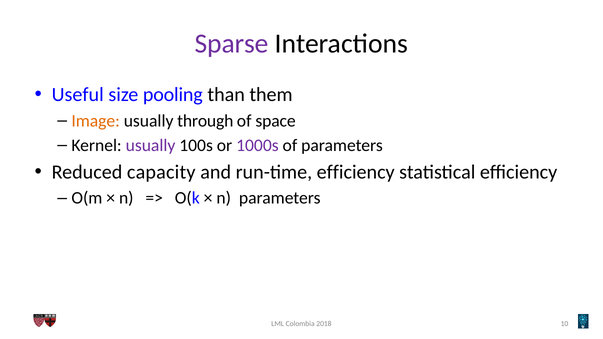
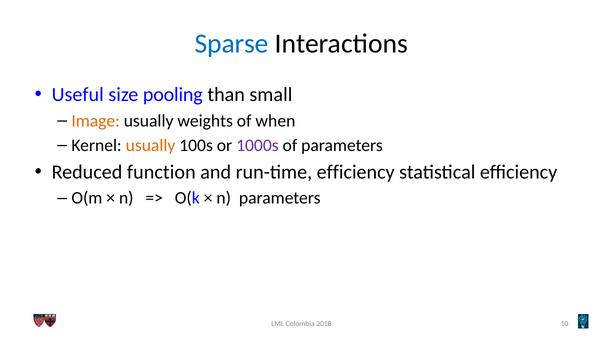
Sparse colour: purple -> blue
them: them -> small
through: through -> weights
space: space -> when
usually at (151, 145) colour: purple -> orange
capacity: capacity -> function
